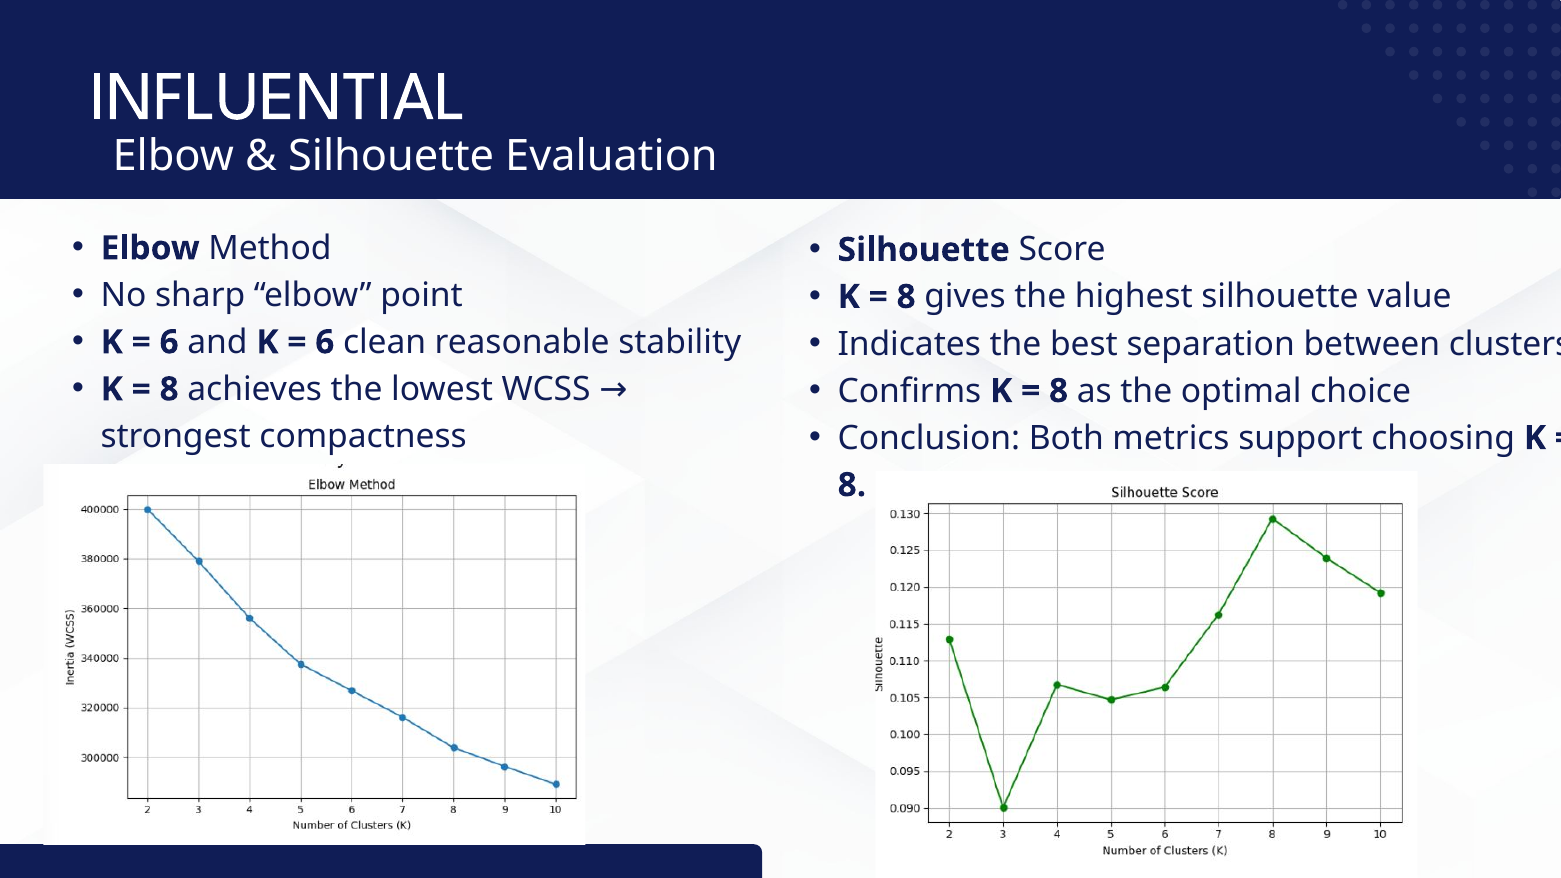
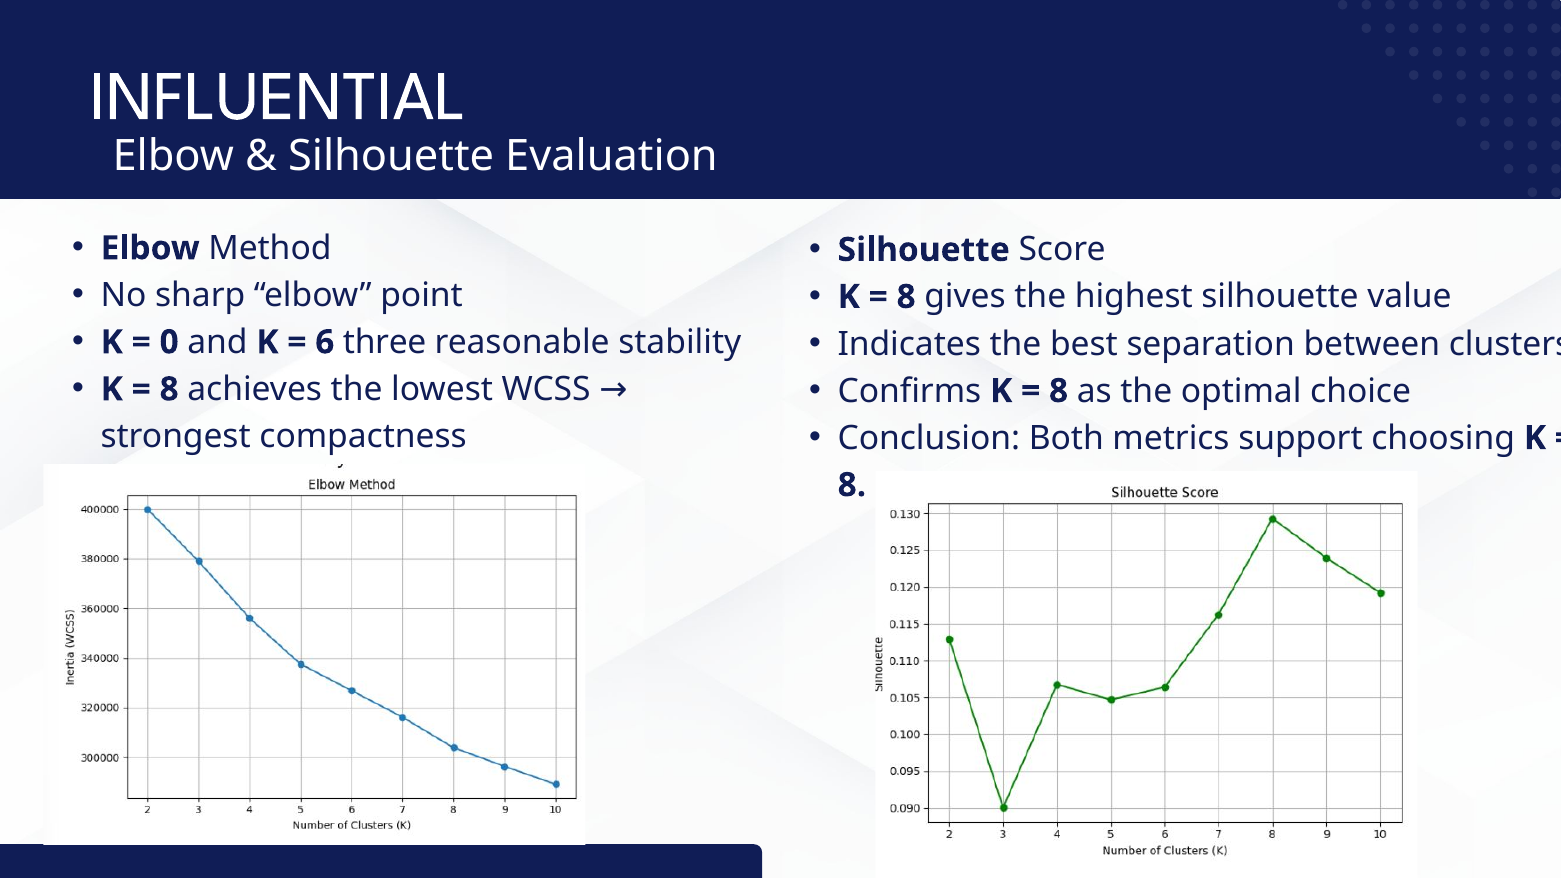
6 at (169, 342): 6 -> 0
clean: clean -> three
